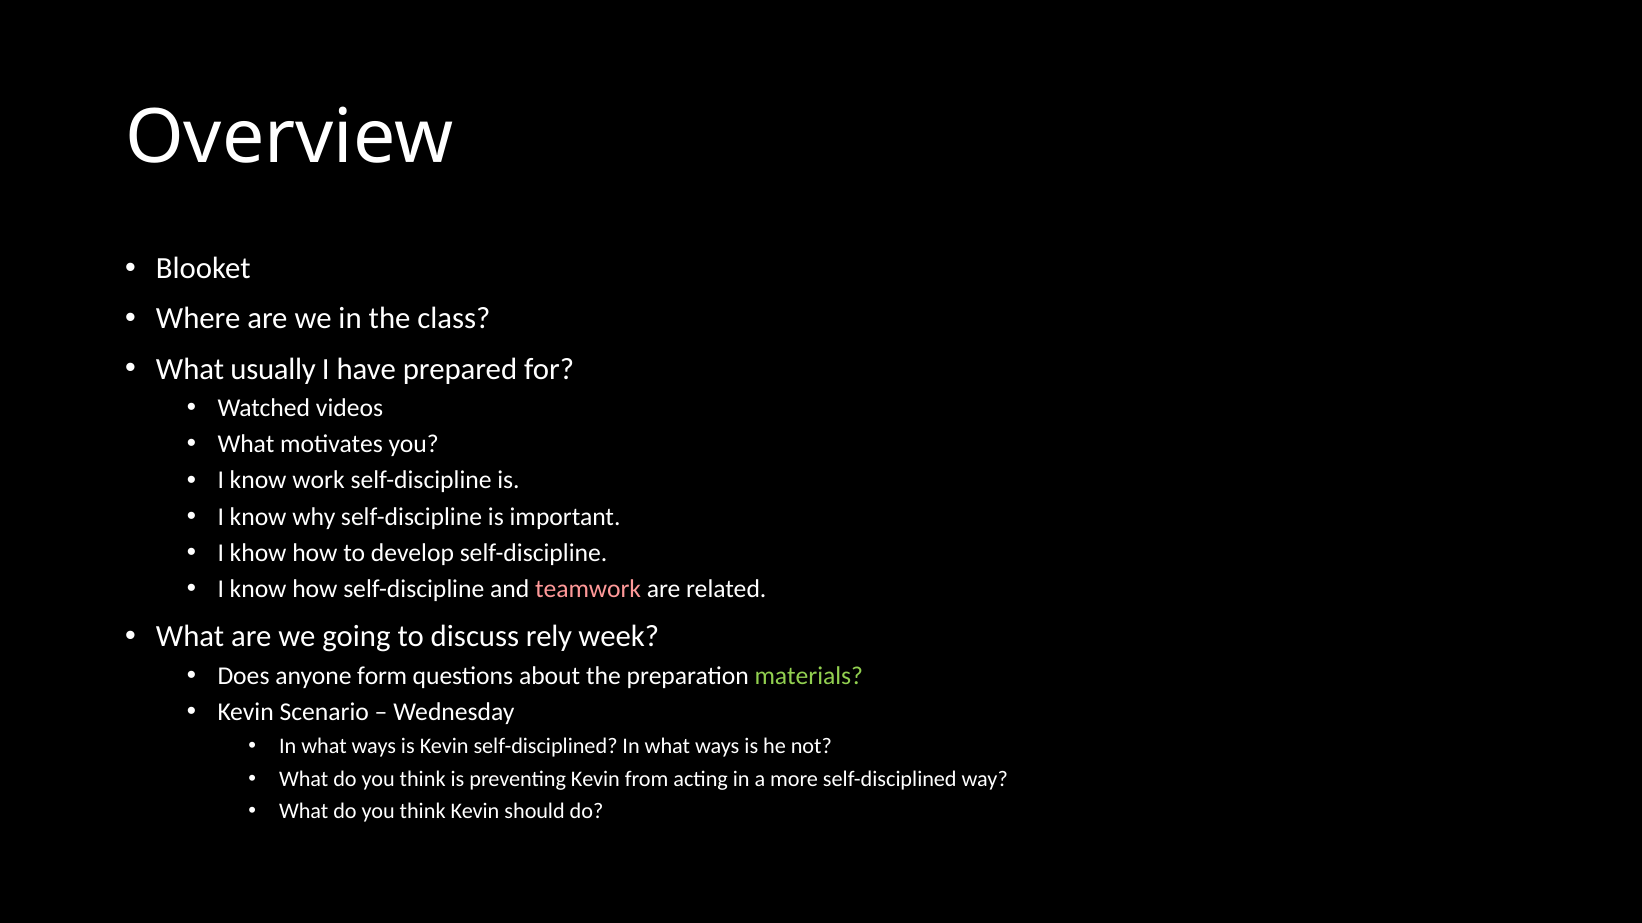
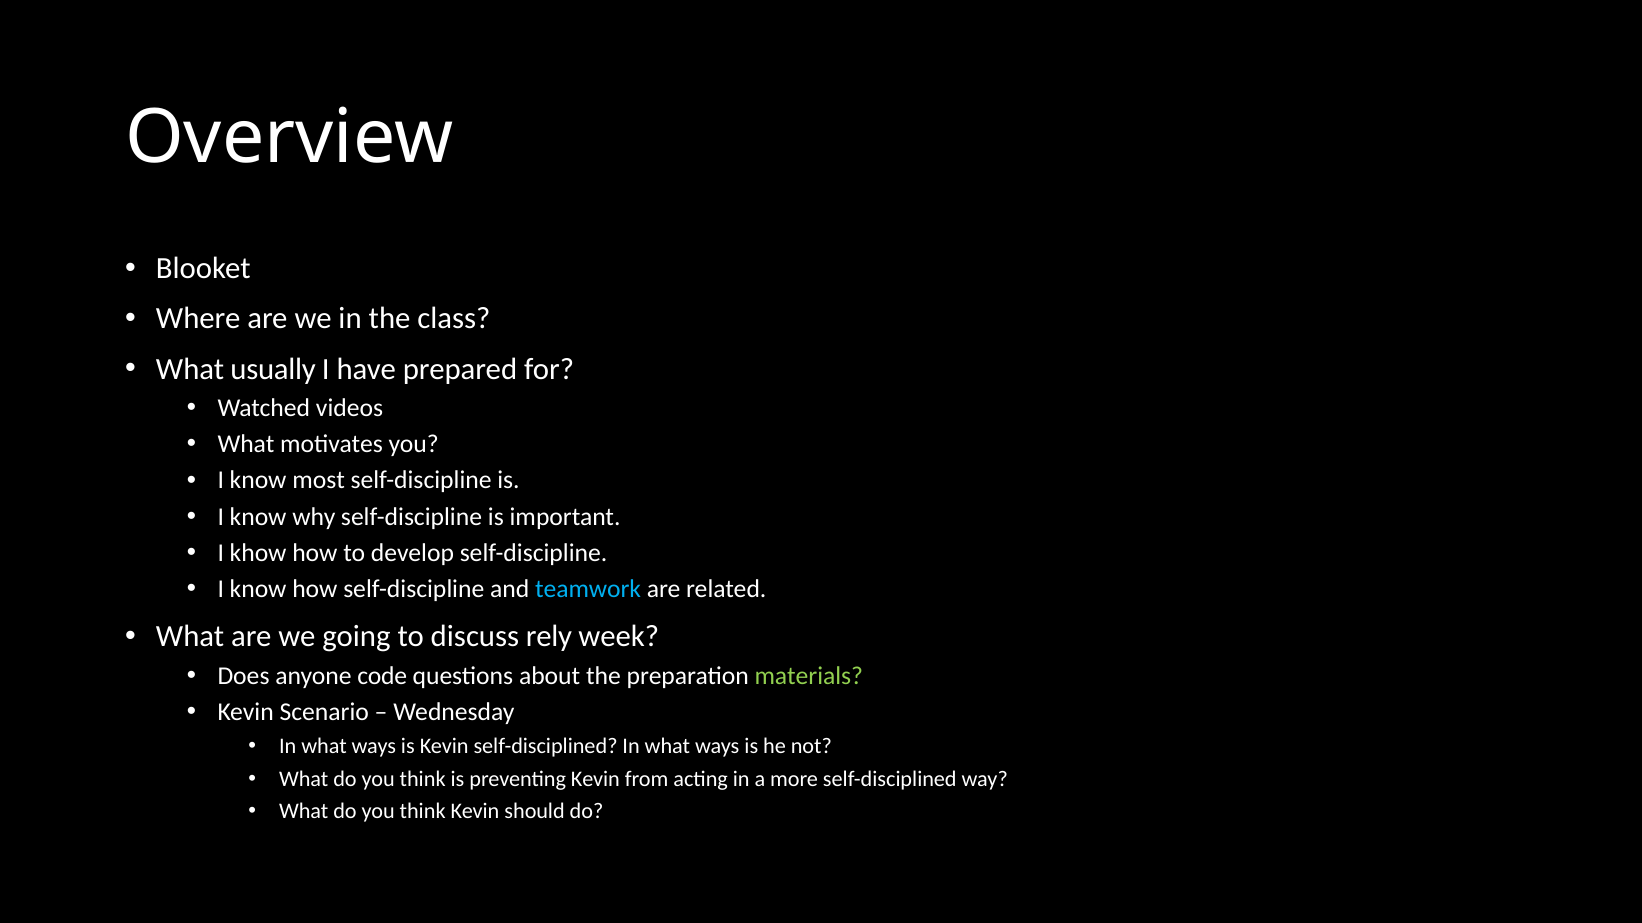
work: work -> most
teamwork colour: pink -> light blue
form: form -> code
